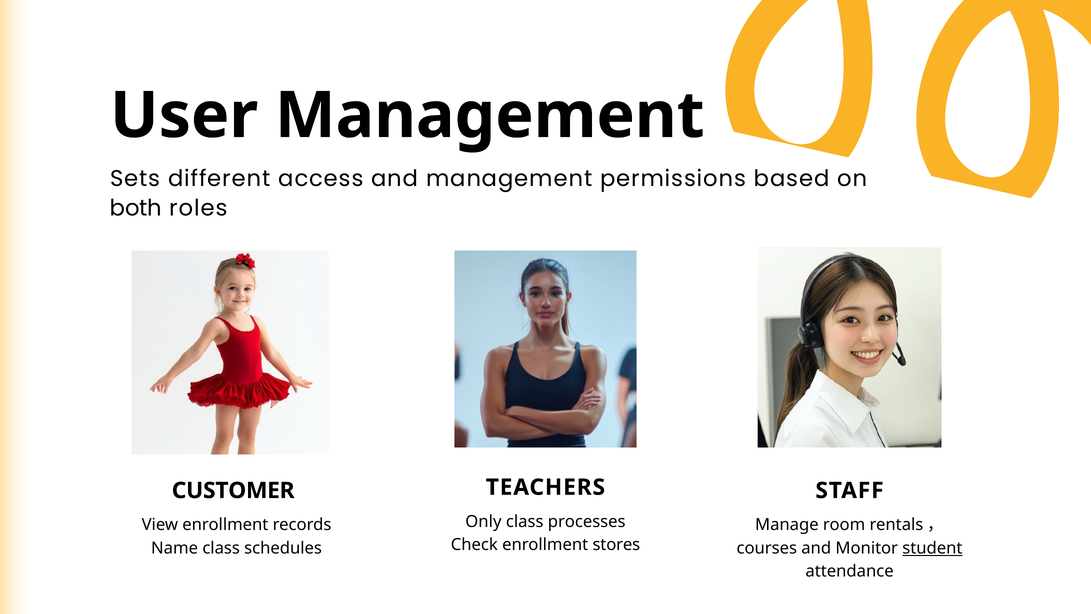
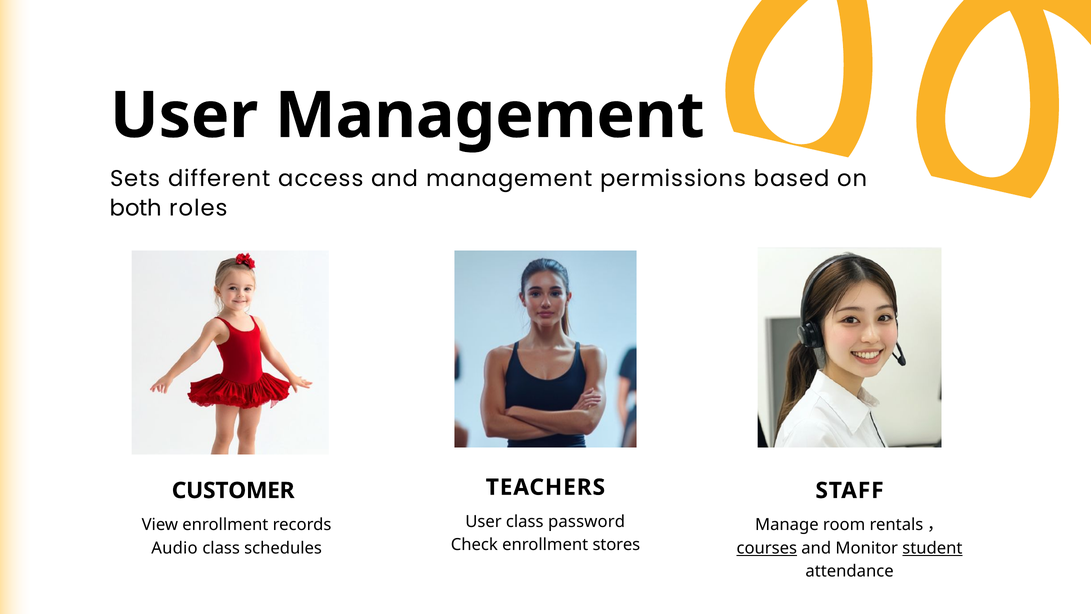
Only at (483, 521): Only -> User
processes: processes -> password
Name: Name -> Audio
courses underline: none -> present
